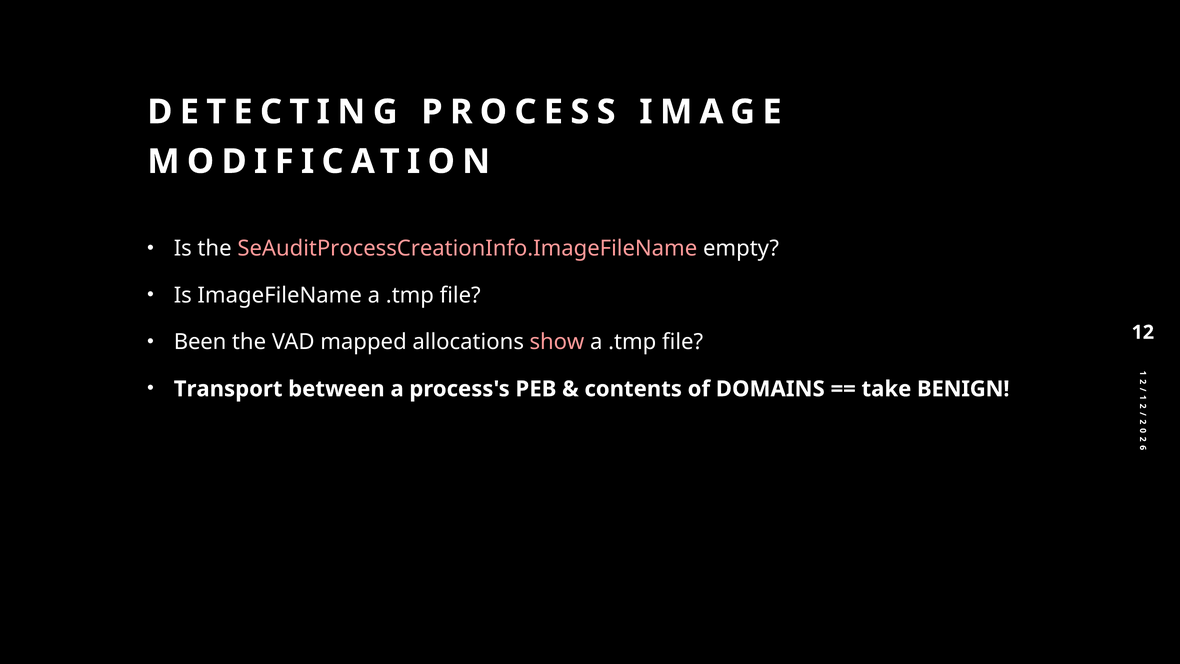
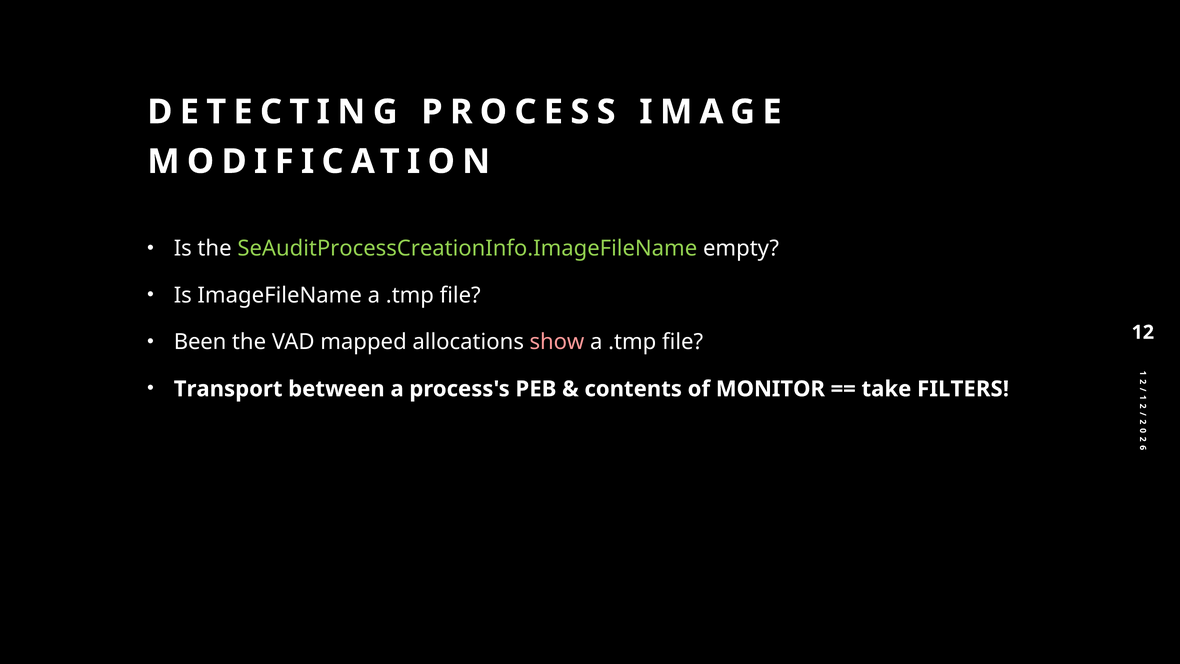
SeAuditProcessCreationInfo.ImageFileName colour: pink -> light green
DOMAINS: DOMAINS -> MONITOR
BENIGN: BENIGN -> FILTERS
